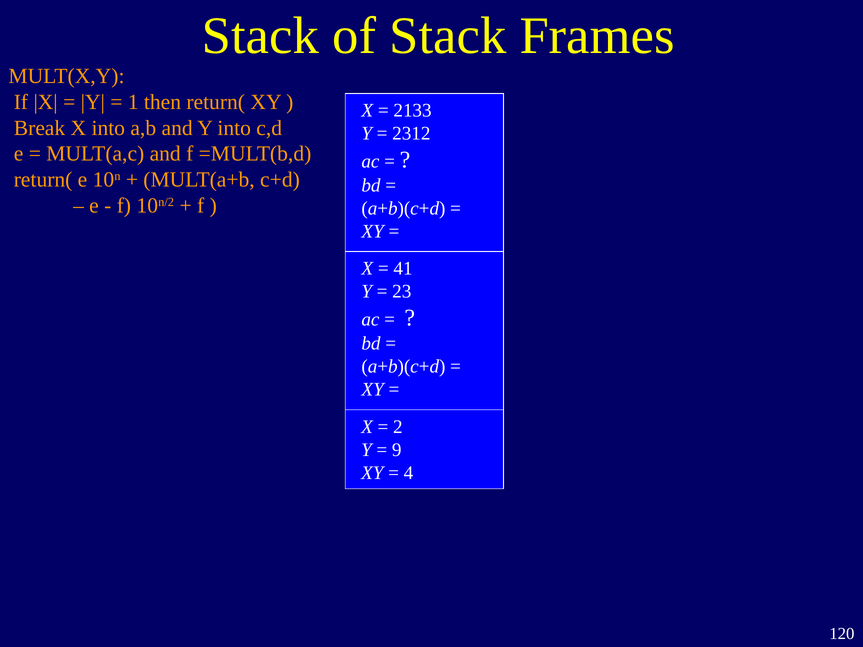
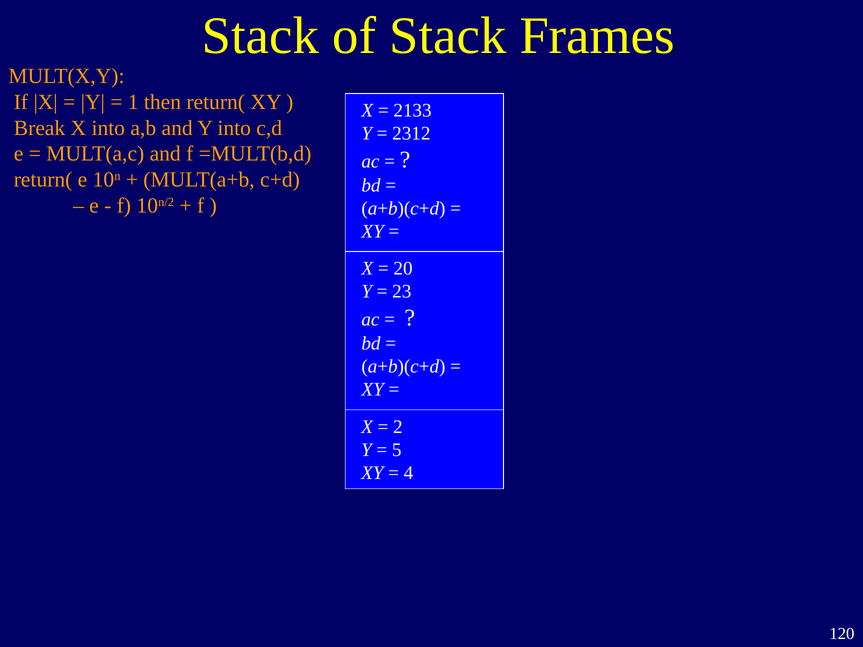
41: 41 -> 20
9: 9 -> 5
